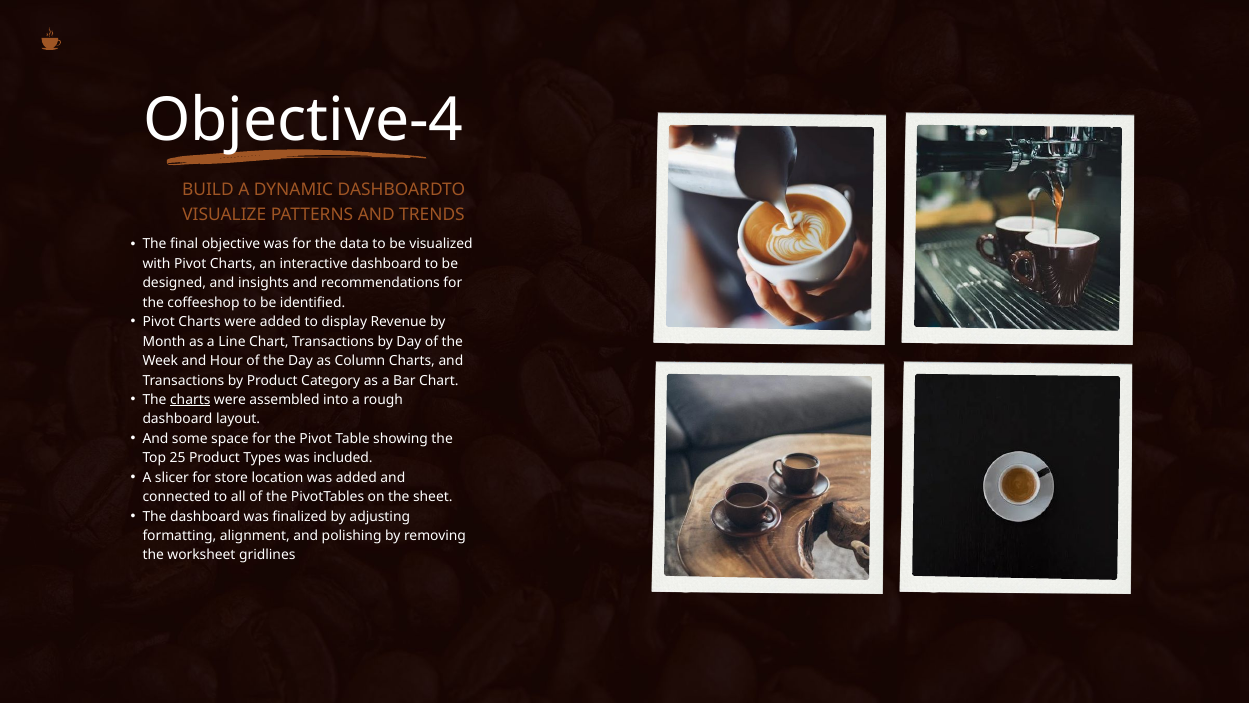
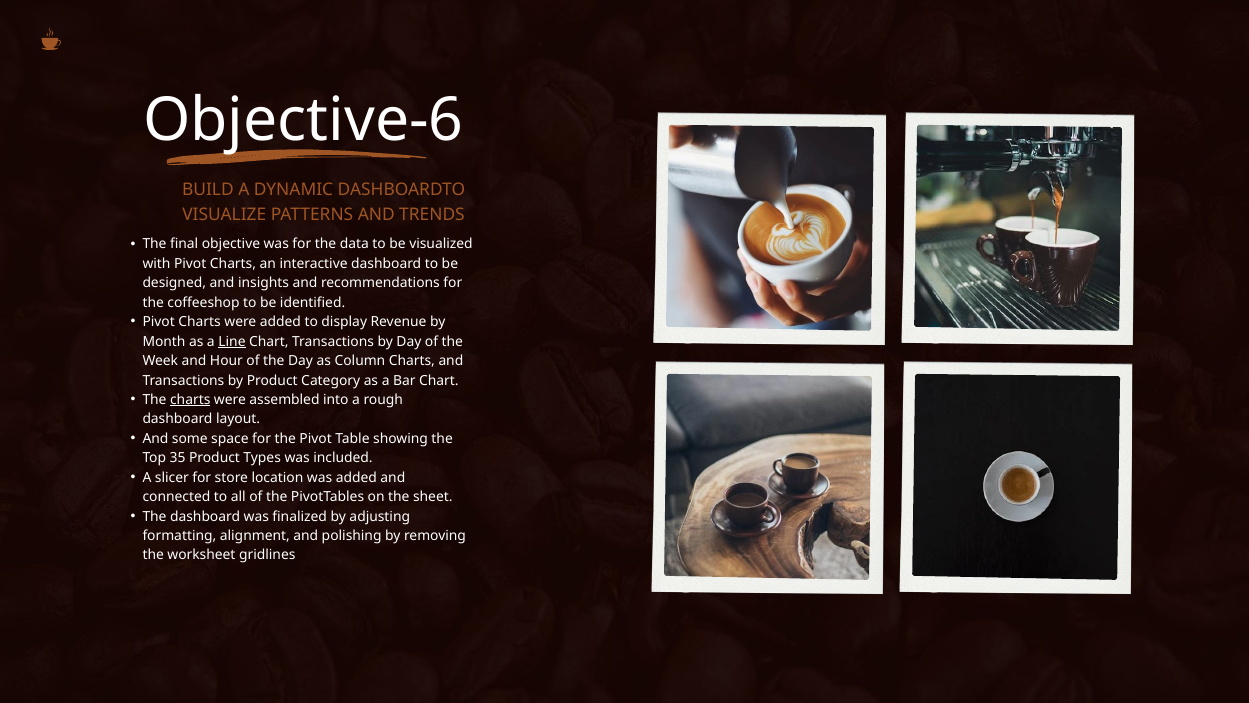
Objective-4: Objective-4 -> Objective-6
Line underline: none -> present
25: 25 -> 35
